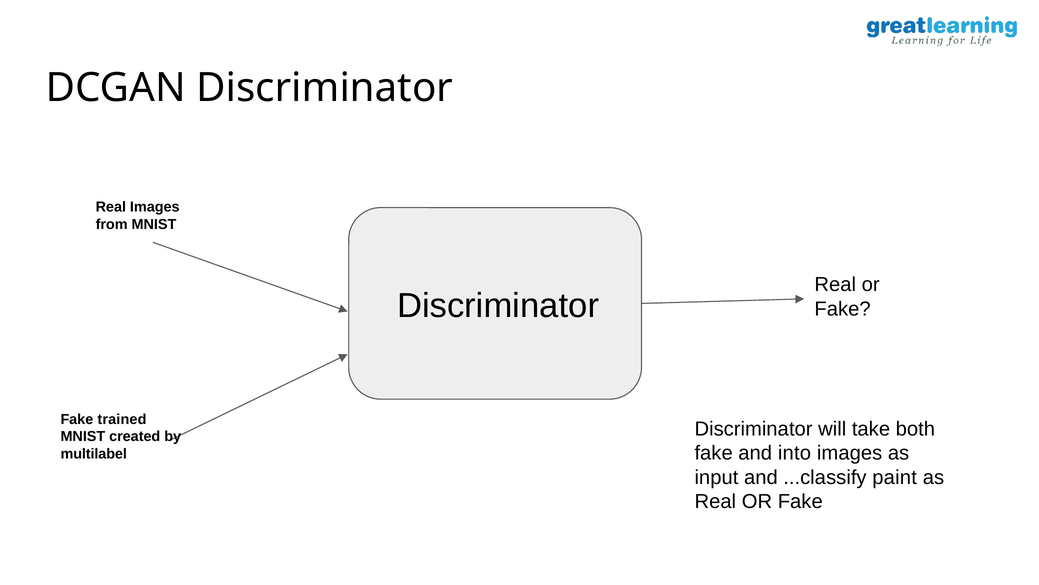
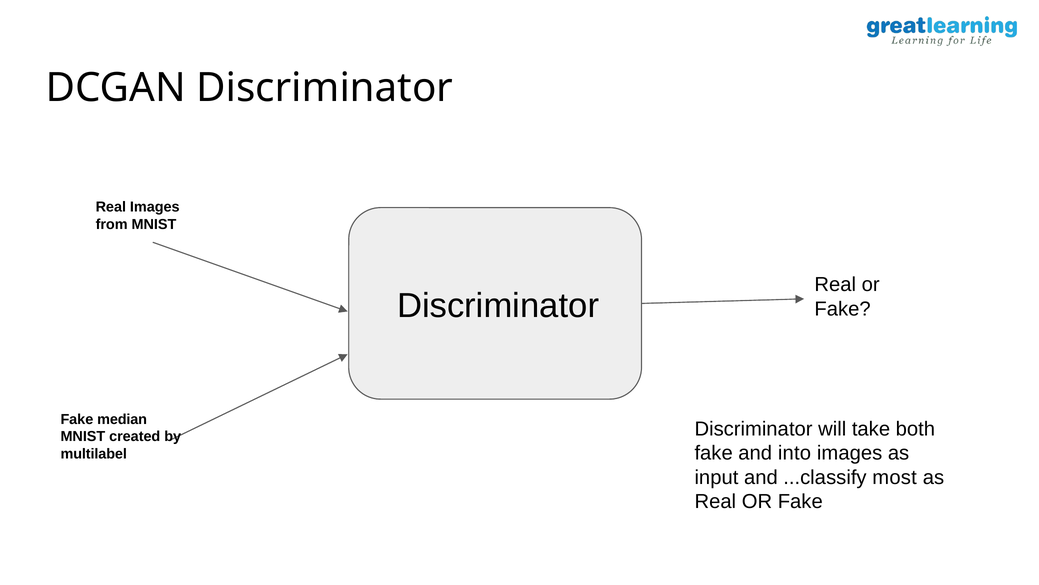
trained: trained -> median
paint: paint -> most
